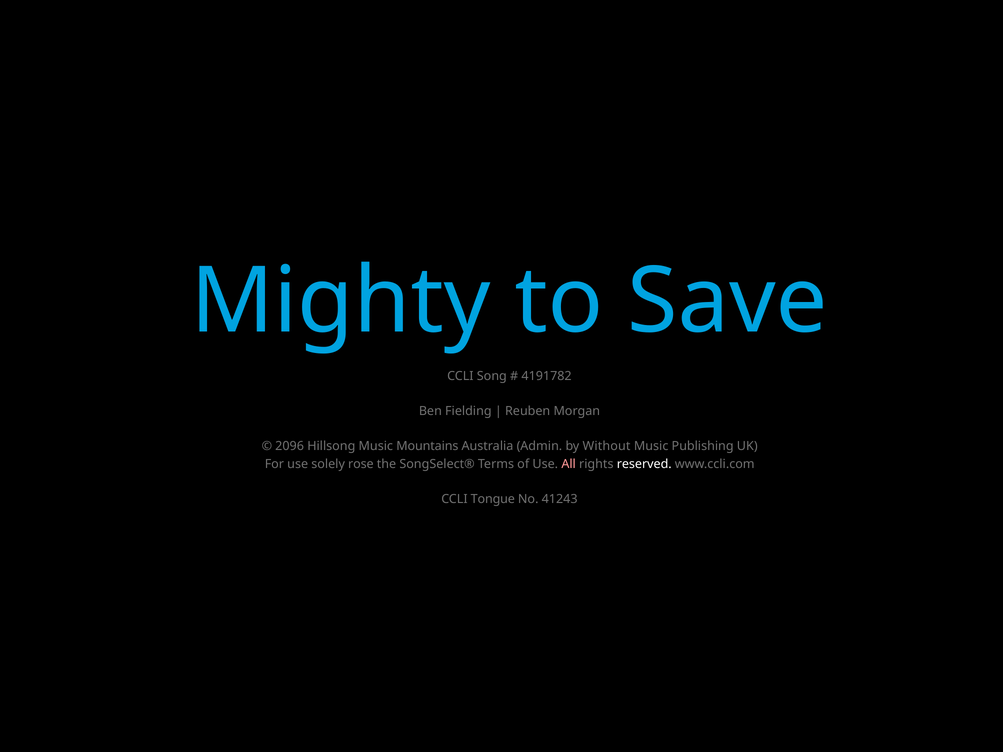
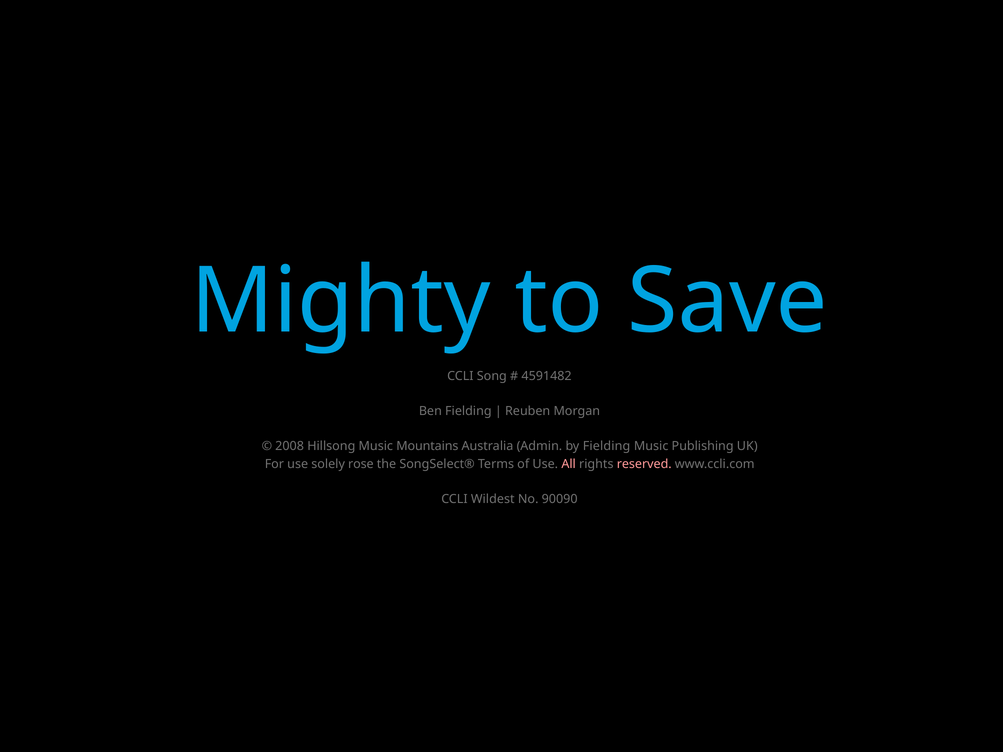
4191782: 4191782 -> 4591482
2096: 2096 -> 2008
by Without: Without -> Fielding
reserved colour: white -> pink
Tongue: Tongue -> Wildest
41243: 41243 -> 90090
